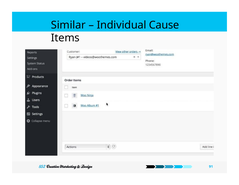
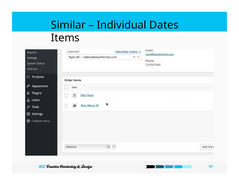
Cause: Cause -> Dates
